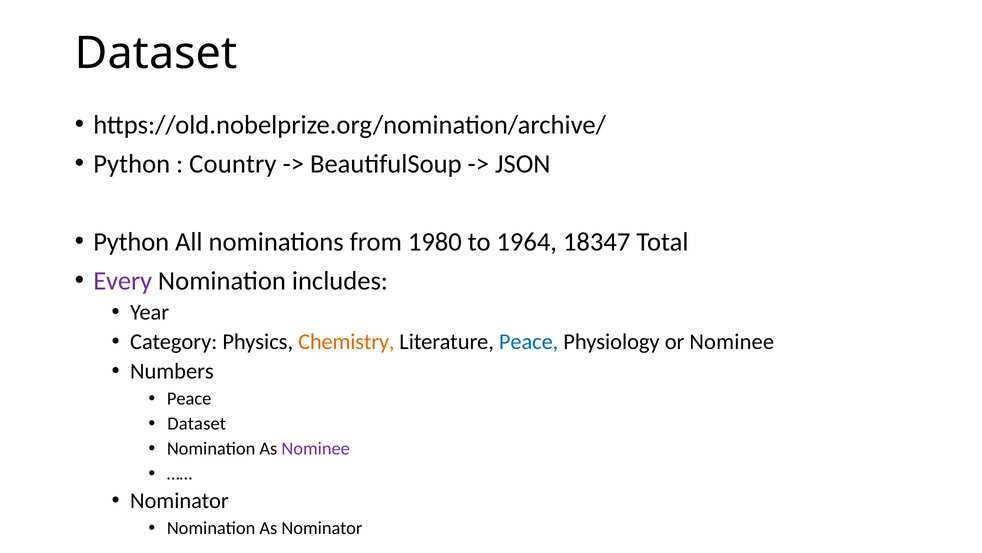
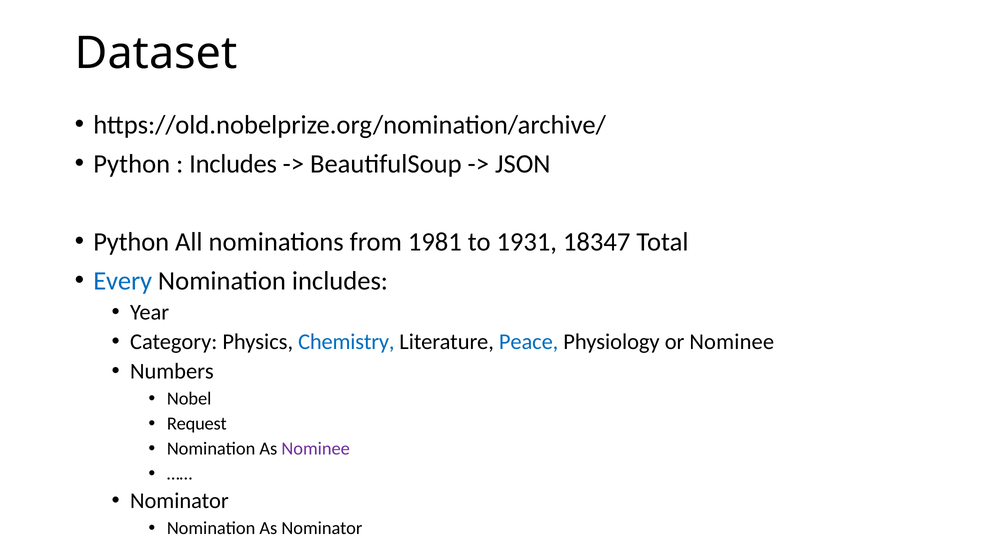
Country at (233, 164): Country -> Includes
1980: 1980 -> 1981
1964: 1964 -> 1931
Every colour: purple -> blue
Chemistry colour: orange -> blue
Peace at (189, 398): Peace -> Nobel
Dataset at (197, 423): Dataset -> Request
